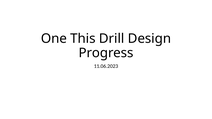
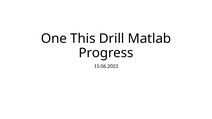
Design: Design -> Matlab
